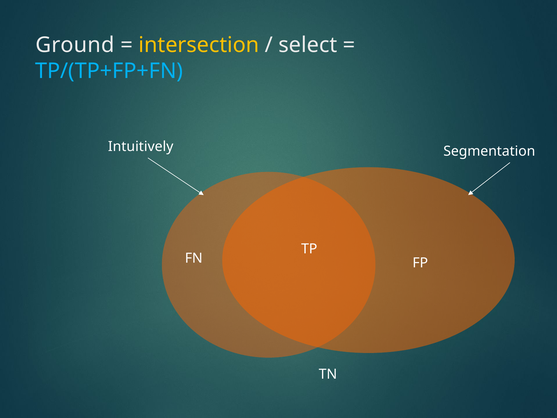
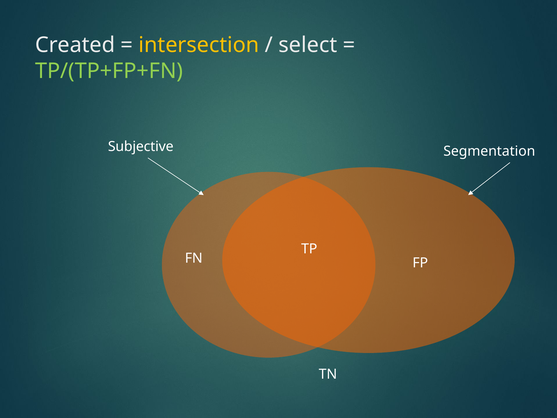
Ground: Ground -> Created
TP/(TP+FP+FN colour: light blue -> light green
Intuitively: Intuitively -> Subjective
